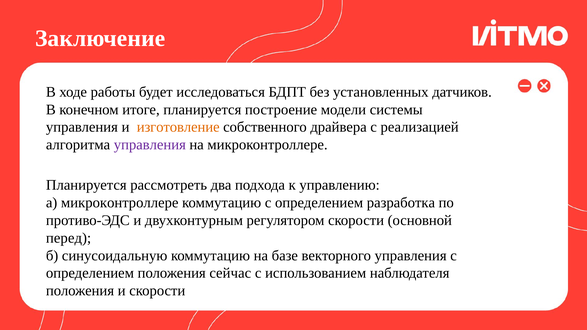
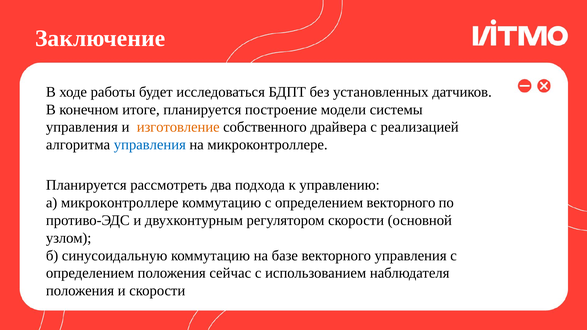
управления at (150, 145) colour: purple -> blue
определением разработка: разработка -> векторного
перед: перед -> узлом
